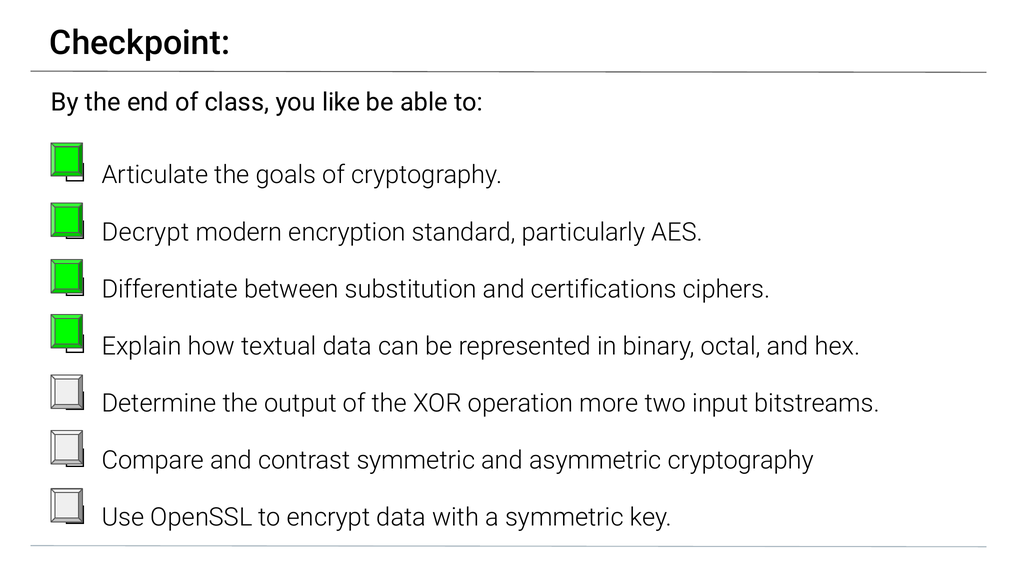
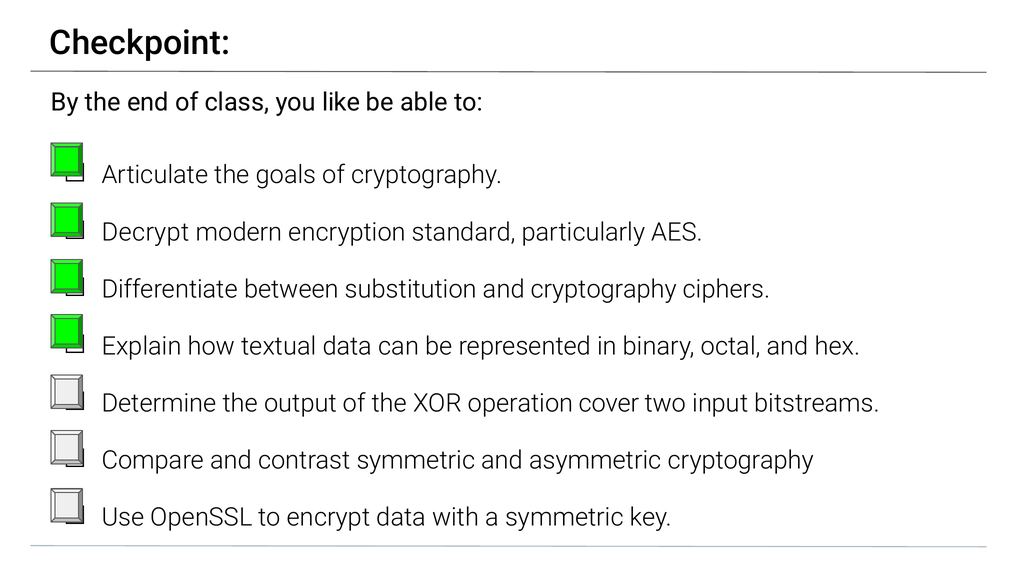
and certifications: certifications -> cryptography
more: more -> cover
